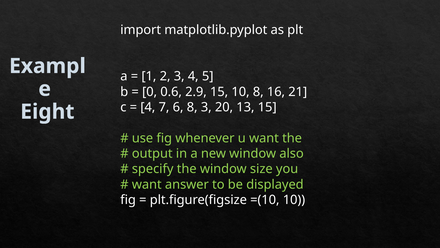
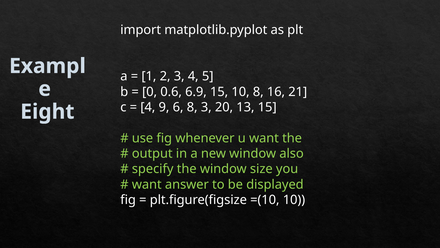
2.9: 2.9 -> 6.9
7: 7 -> 9
